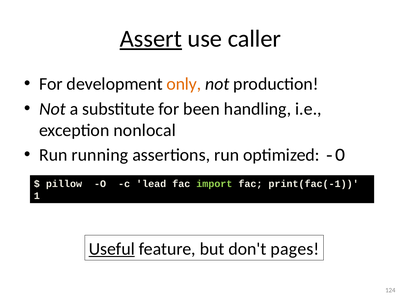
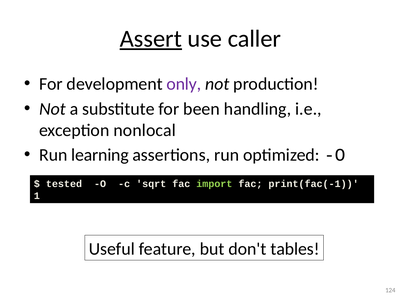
only colour: orange -> purple
running: running -> learning
pillow: pillow -> tested
lead: lead -> sqrt
Useful underline: present -> none
pages: pages -> tables
